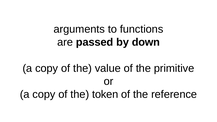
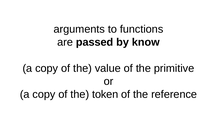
down: down -> know
